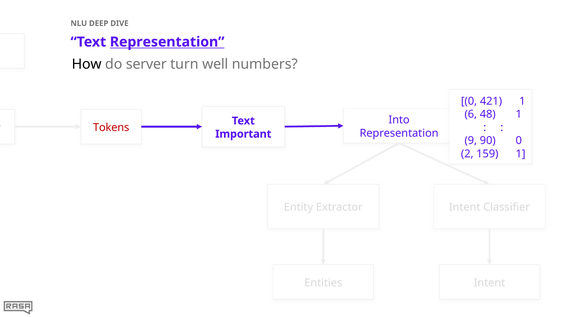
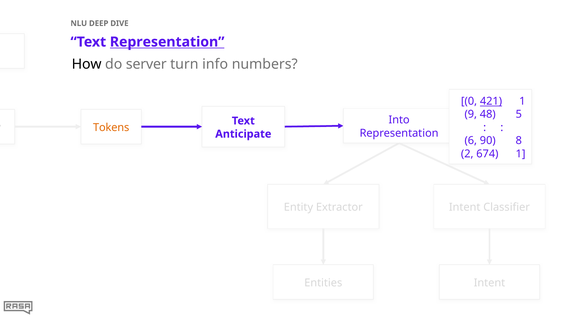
well: well -> info
421 underline: none -> present
6: 6 -> 9
48 1: 1 -> 5
Tokens colour: red -> orange
Important: Important -> Anticipate
9: 9 -> 6
90 0: 0 -> 8
159: 159 -> 674
